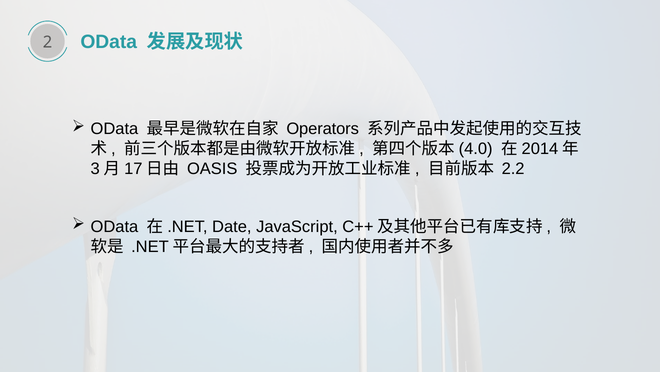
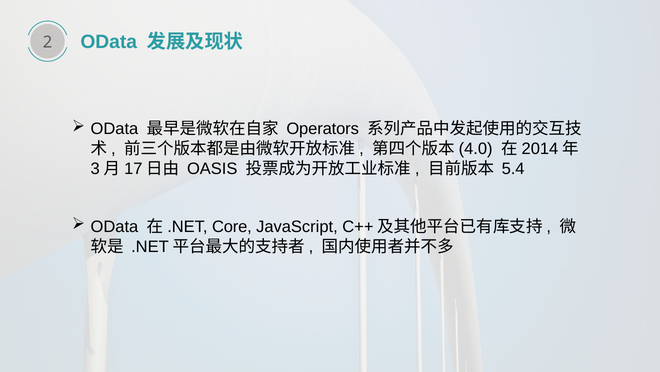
2.2: 2.2 -> 5.4
Date: Date -> Core
